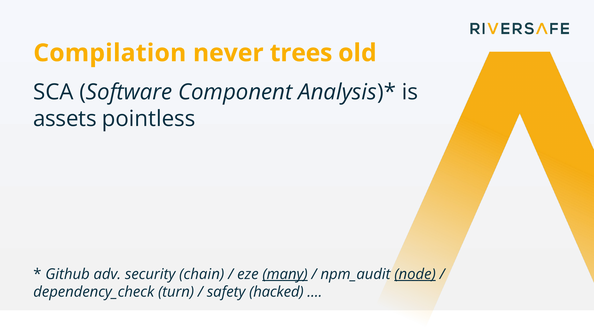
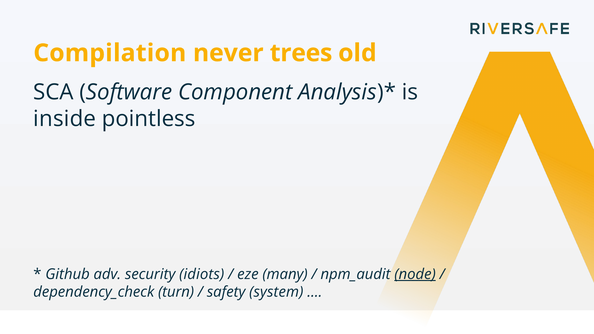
assets: assets -> inside
chain: chain -> idiots
many underline: present -> none
hacked: hacked -> system
